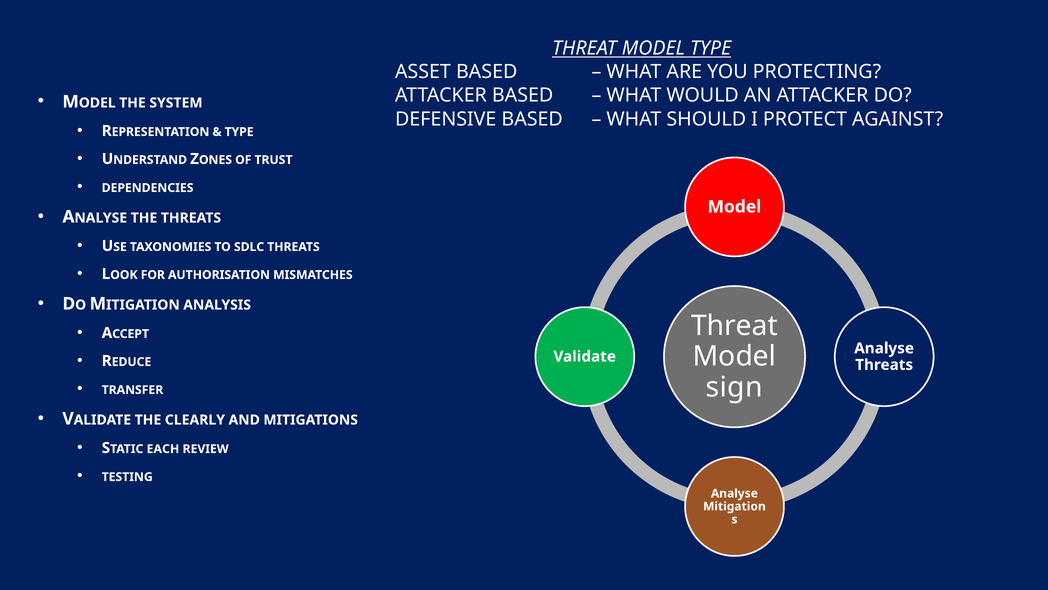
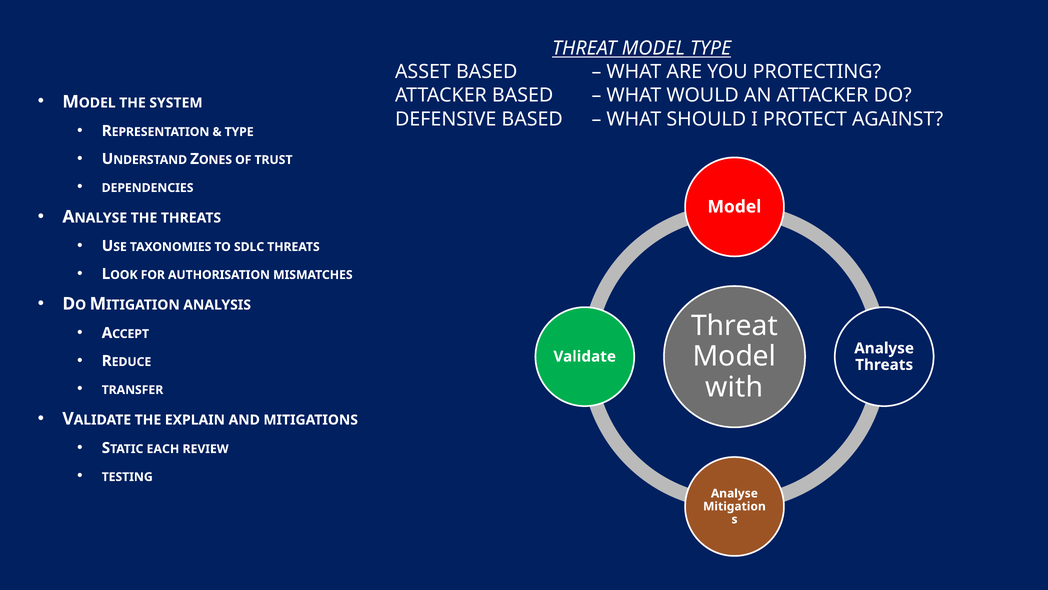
sign: sign -> with
CLEARLY: CLEARLY -> EXPLAIN
